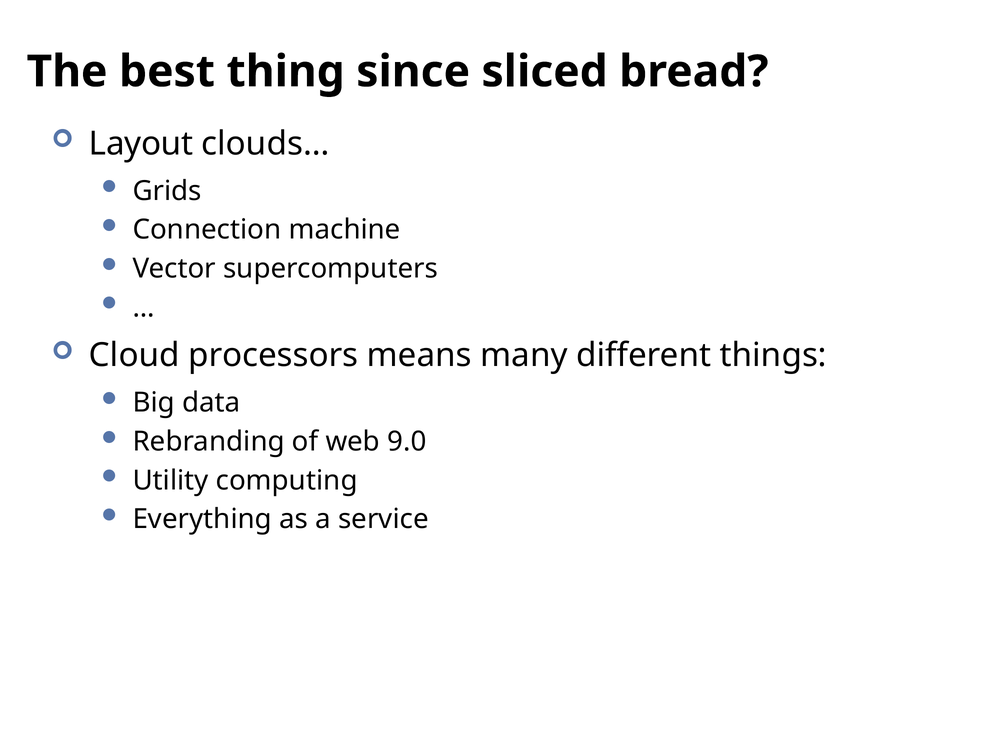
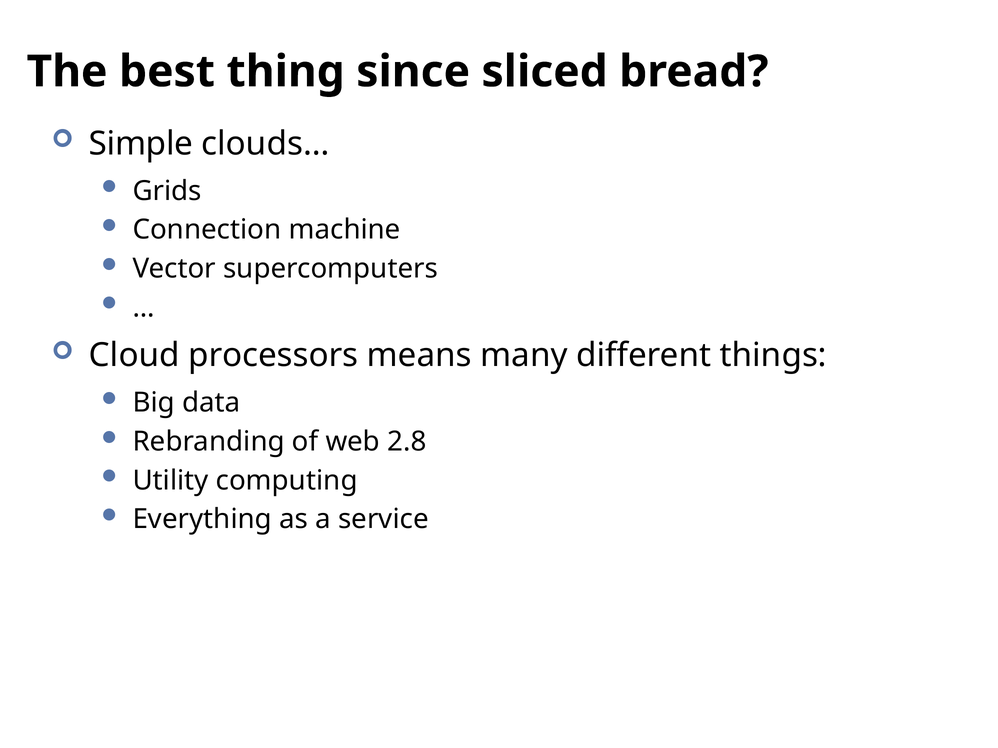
Layout: Layout -> Simple
9.0: 9.0 -> 2.8
